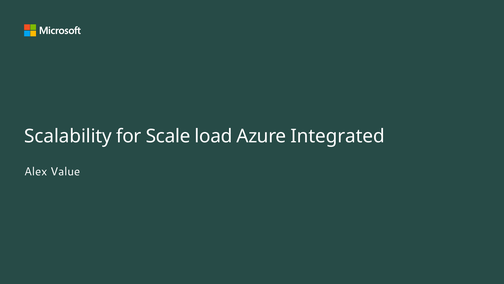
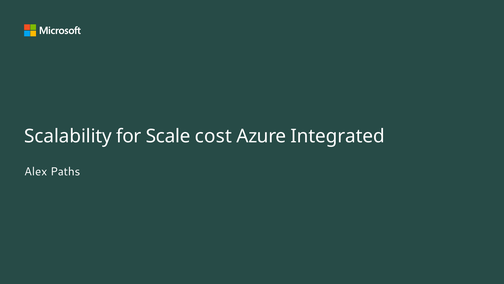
load: load -> cost
Value: Value -> Paths
